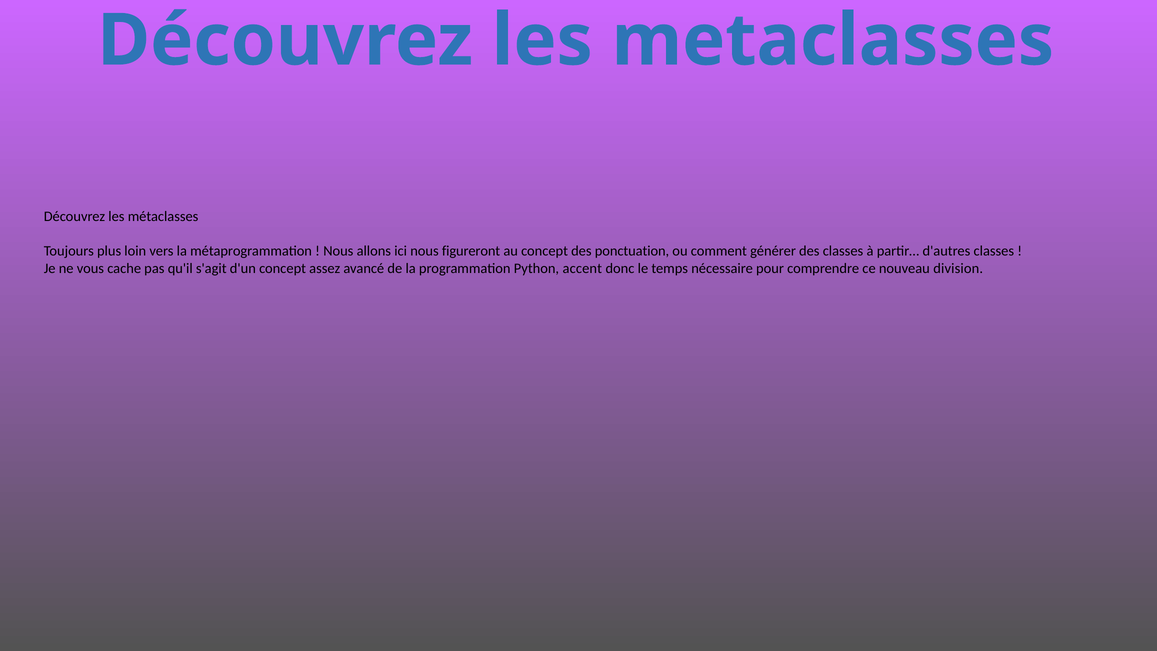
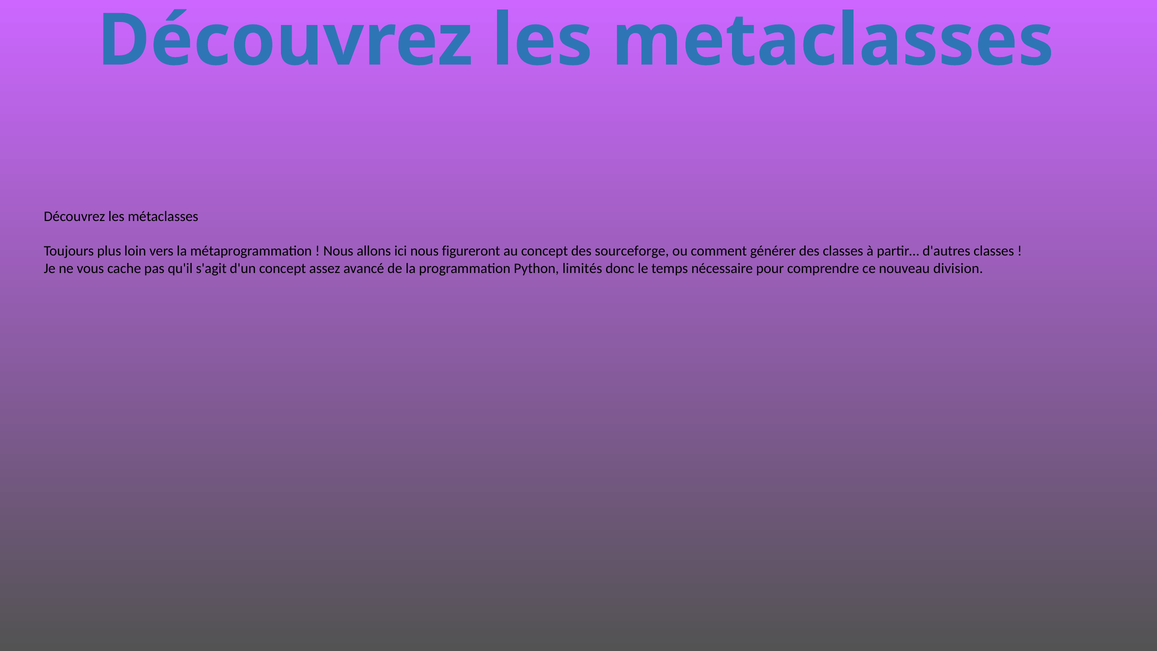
ponctuation: ponctuation -> sourceforge
accent: accent -> limités
